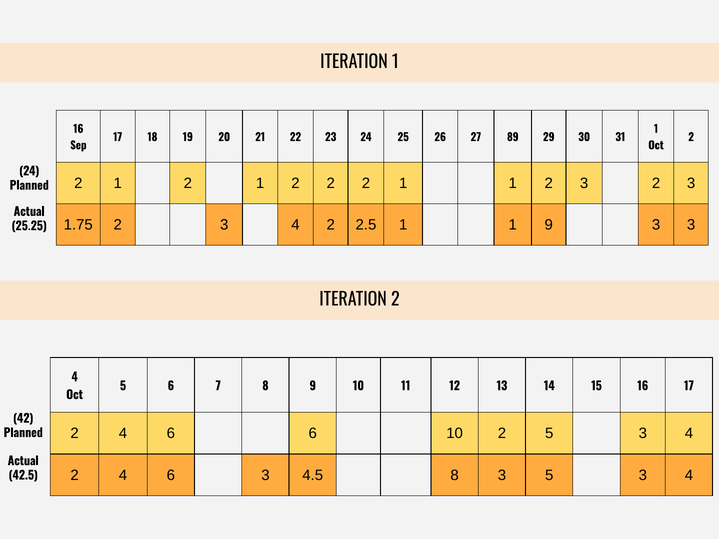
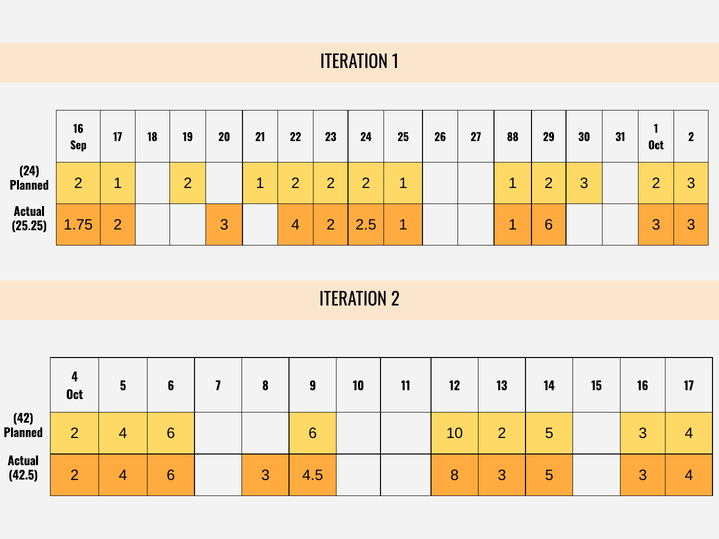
89: 89 -> 88
1 9: 9 -> 6
